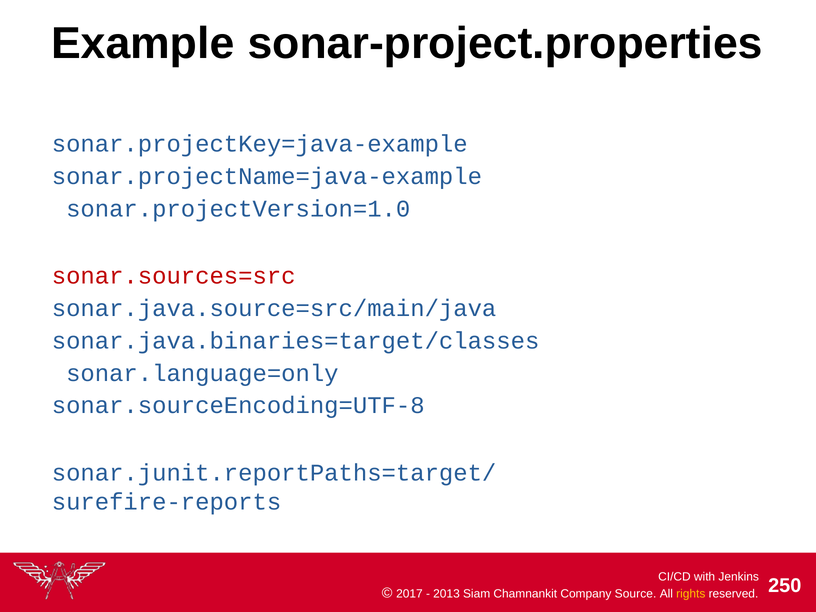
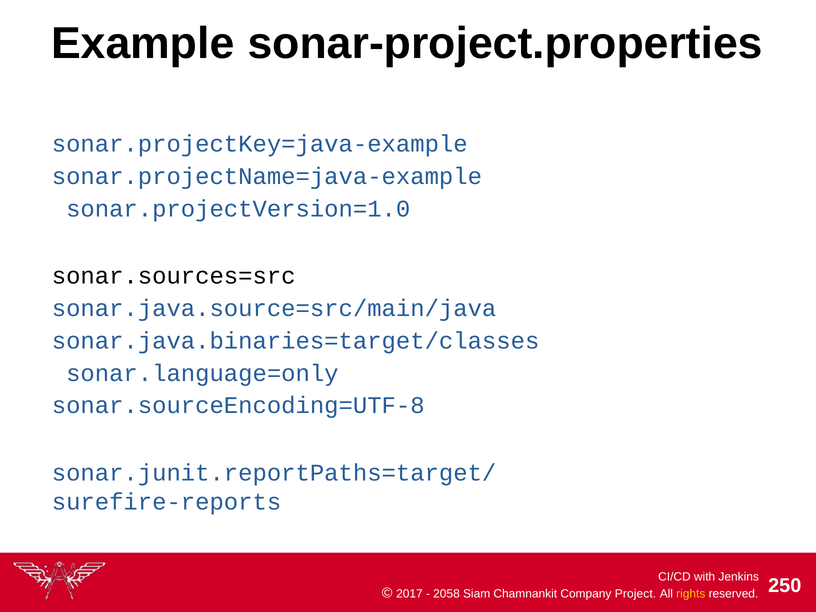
sonar.sources=src colour: red -> black
2013: 2013 -> 2058
Source: Source -> Project
